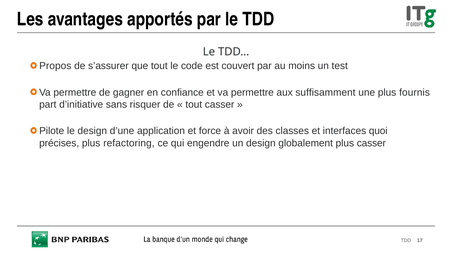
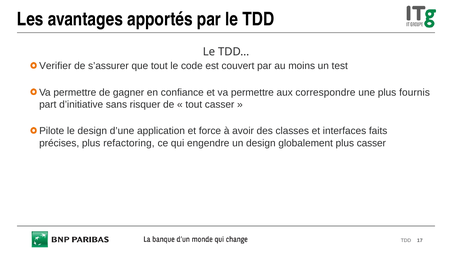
Propos: Propos -> Verifier
suffisamment: suffisamment -> correspondre
quoi: quoi -> faits
